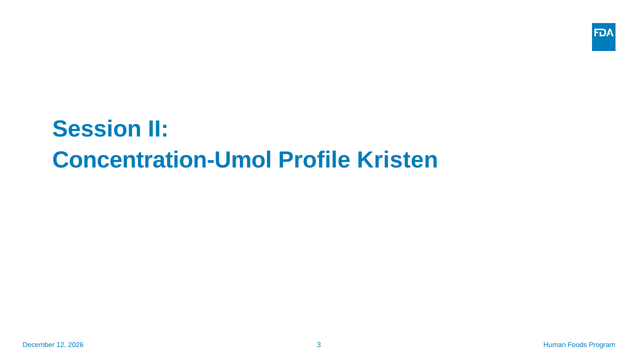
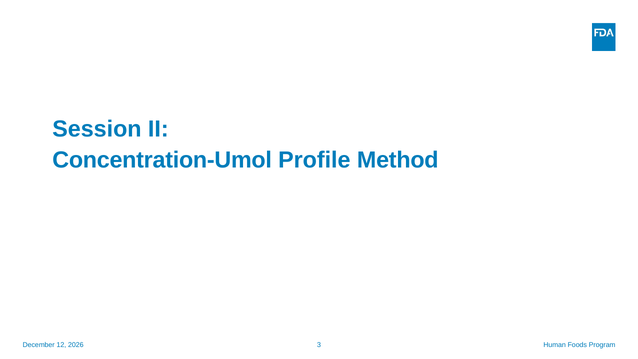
Kristen: Kristen -> Method
